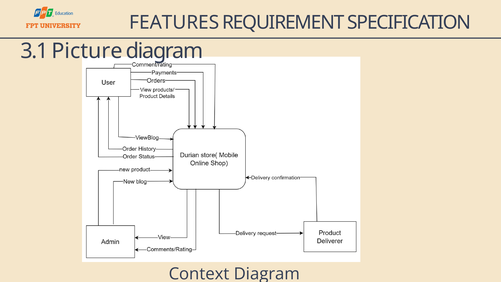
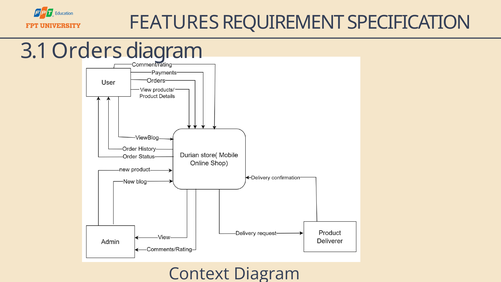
Picture: Picture -> Orders
